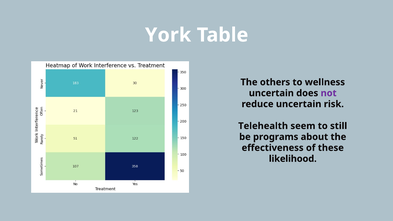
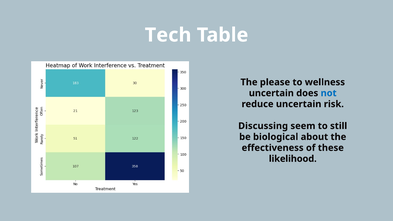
York: York -> Tech
others: others -> please
not colour: purple -> blue
Telehealth: Telehealth -> Discussing
programs: programs -> biological
